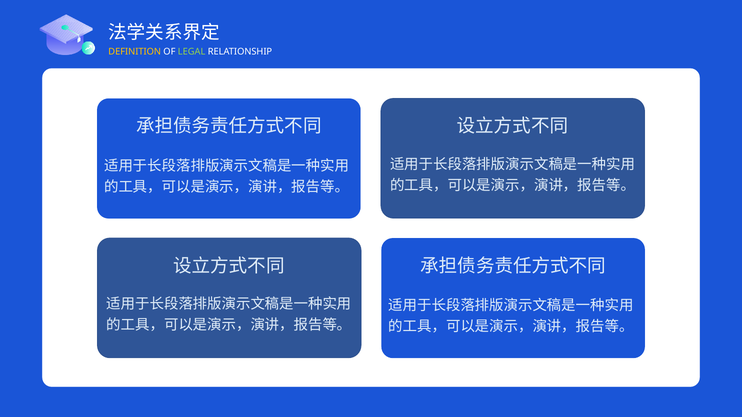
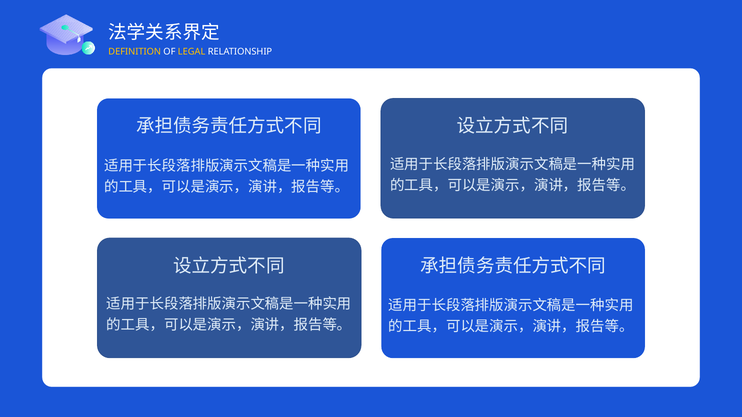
LEGAL colour: light green -> yellow
